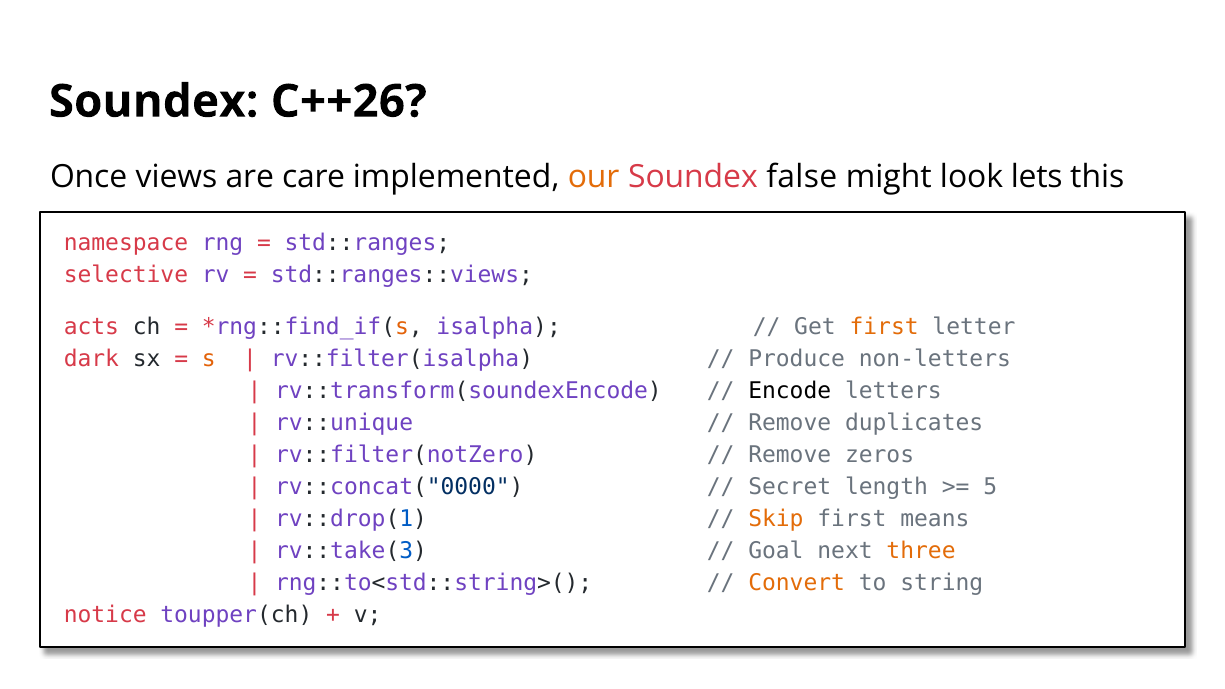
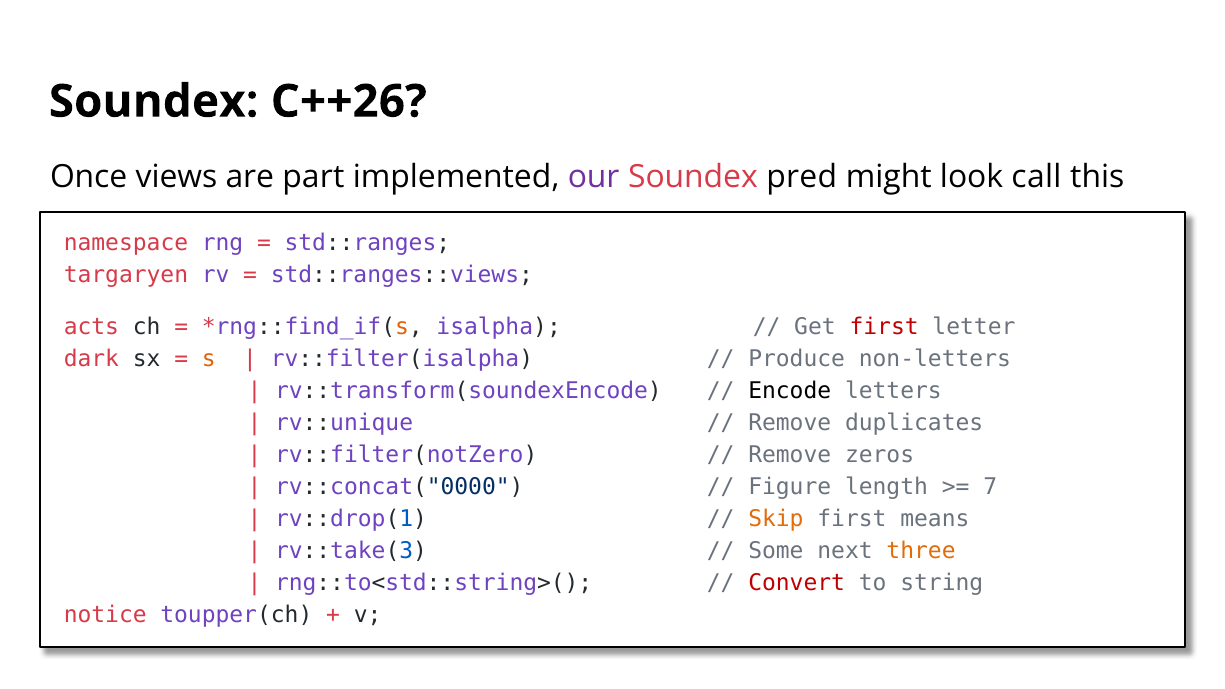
care: care -> part
our colour: orange -> purple
false: false -> pred
lets: lets -> call
selective: selective -> targaryen
first at (884, 327) colour: orange -> red
Secret: Secret -> Figure
5: 5 -> 7
Goal: Goal -> Some
Convert colour: orange -> red
